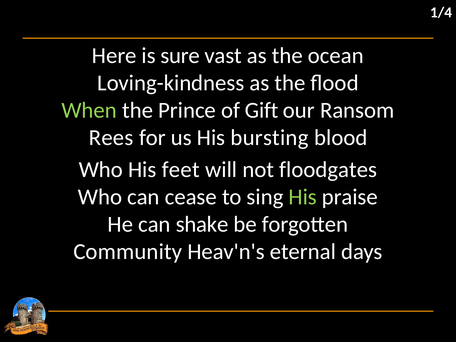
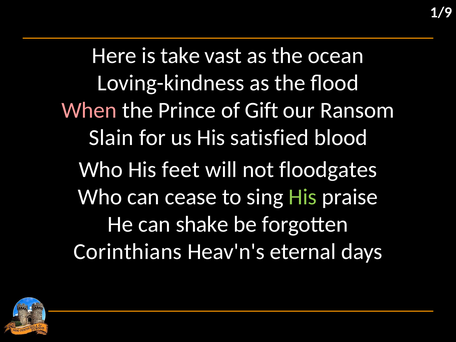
1/4: 1/4 -> 1/9
sure: sure -> take
When colour: light green -> pink
Rees: Rees -> Slain
bursting: bursting -> satisfied
Community: Community -> Corinthians
